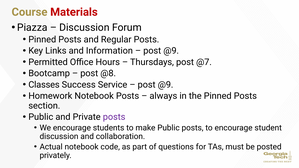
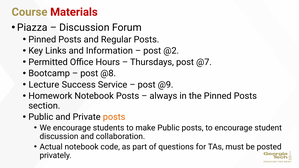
@9 at (171, 51): @9 -> @2
Classes: Classes -> Lecture
posts at (114, 117) colour: purple -> orange
